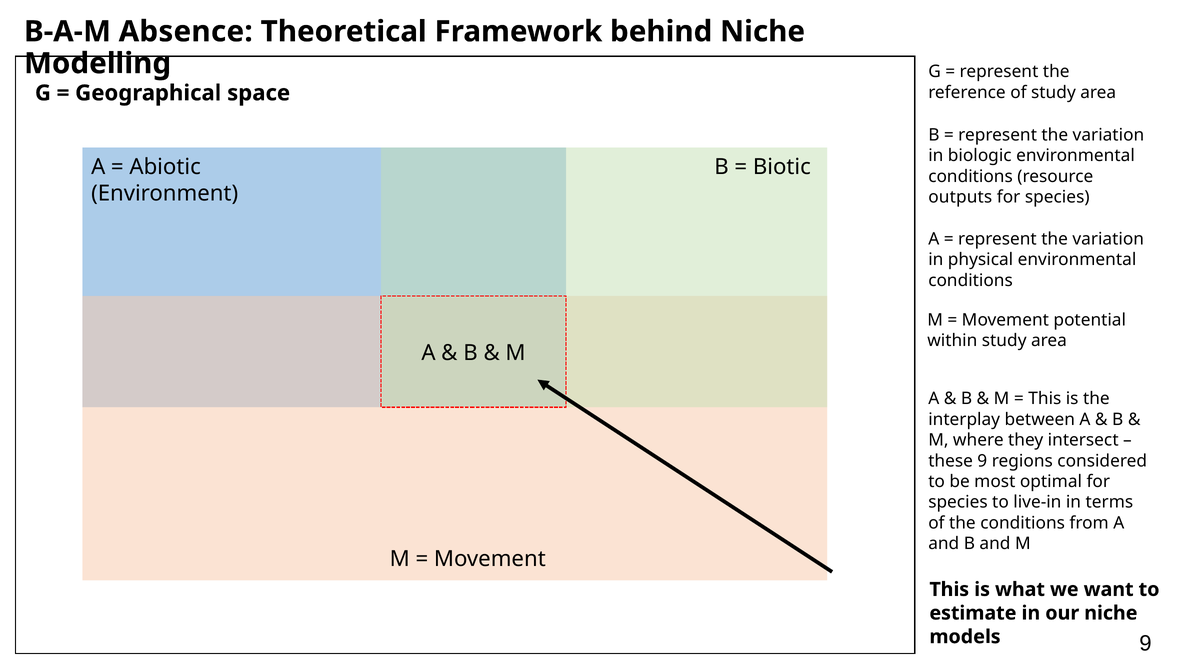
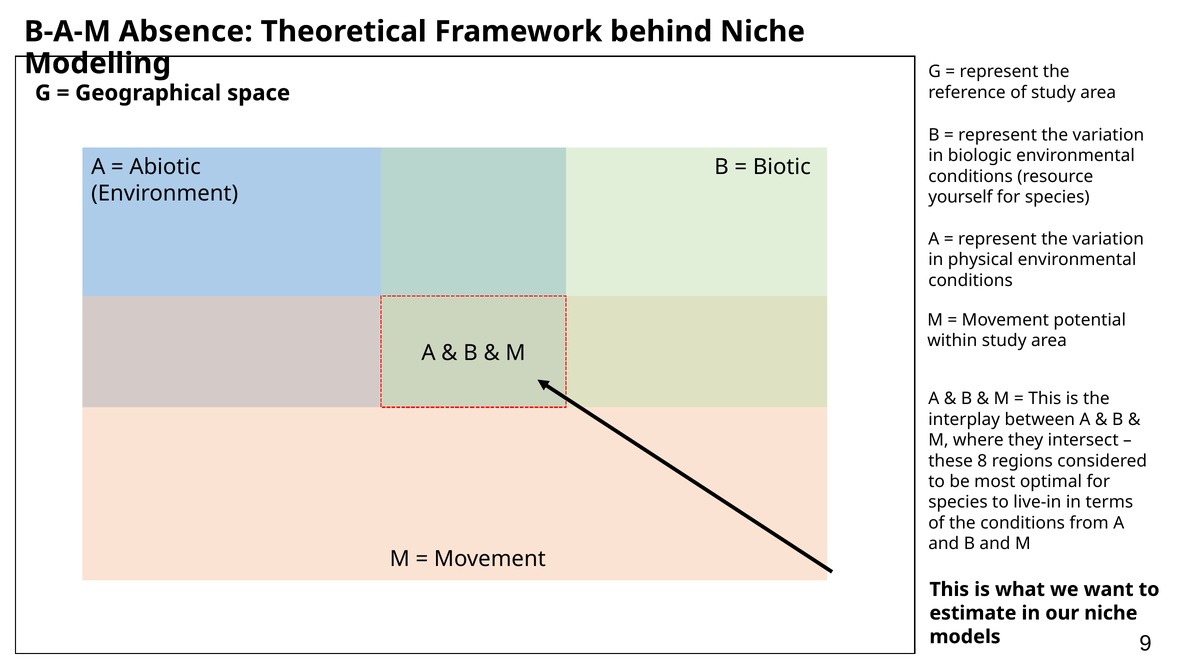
outputs: outputs -> yourself
these 9: 9 -> 8
